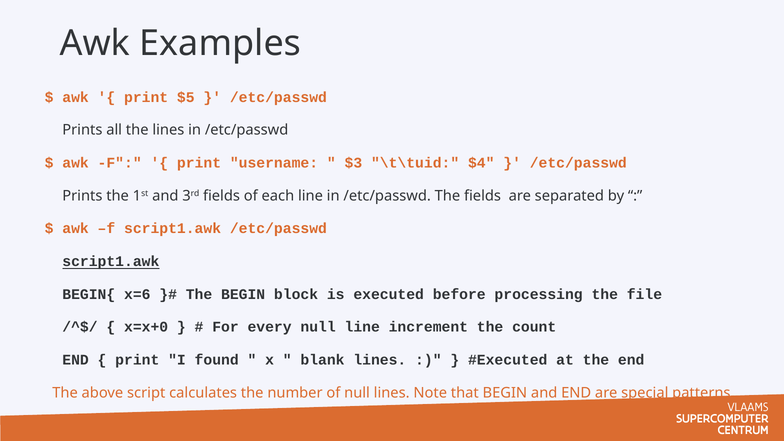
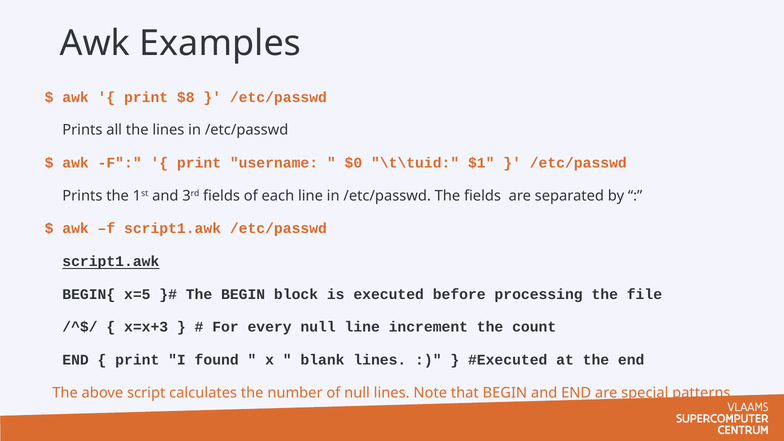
$5: $5 -> $8
$3: $3 -> $0
$4: $4 -> $1
x=6: x=6 -> x=5
x=x+0: x=x+0 -> x=x+3
